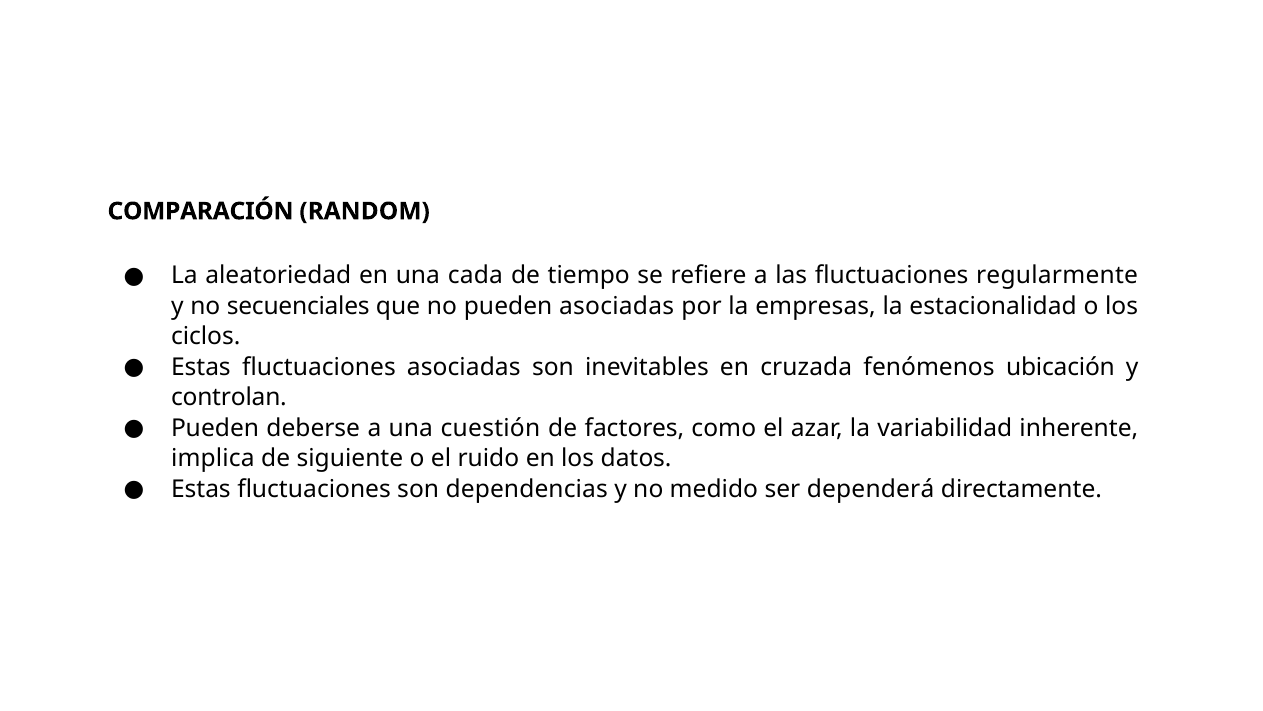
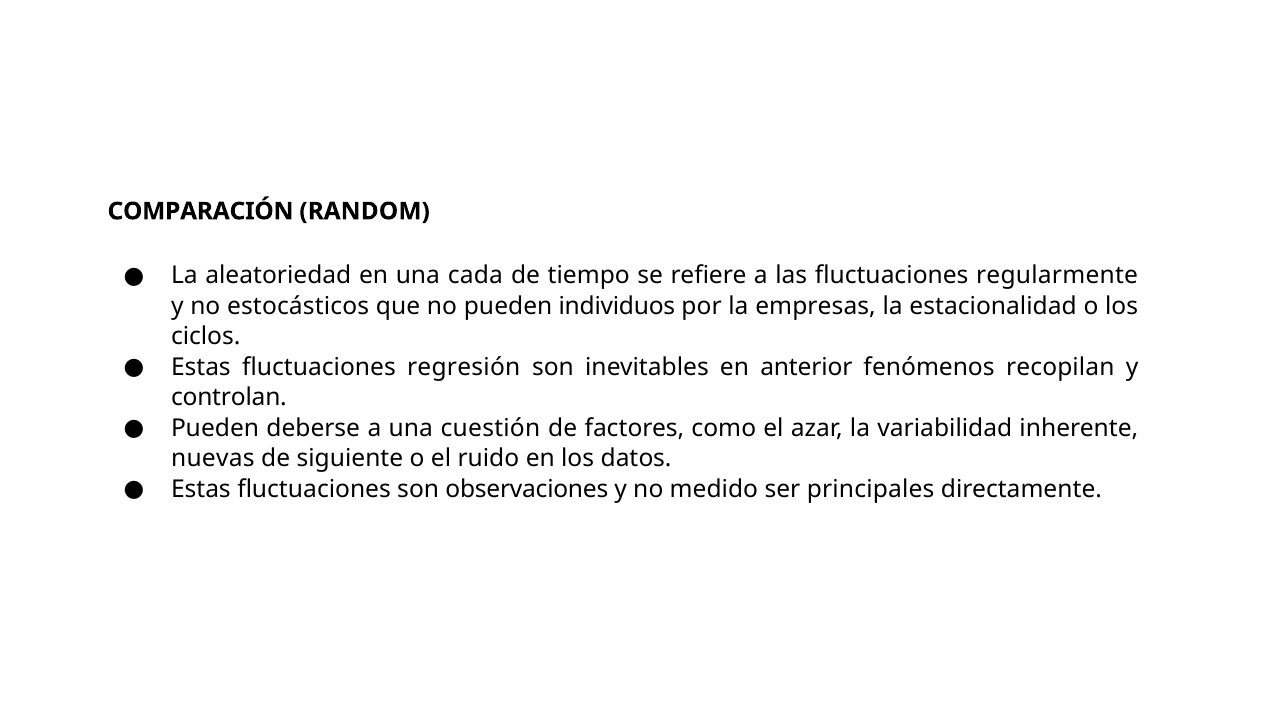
secuenciales: secuenciales -> estocásticos
pueden asociadas: asociadas -> individuos
fluctuaciones asociadas: asociadas -> regresión
cruzada: cruzada -> anterior
ubicación: ubicación -> recopilan
implica: implica -> nuevas
dependencias: dependencias -> observaciones
dependerá: dependerá -> principales
